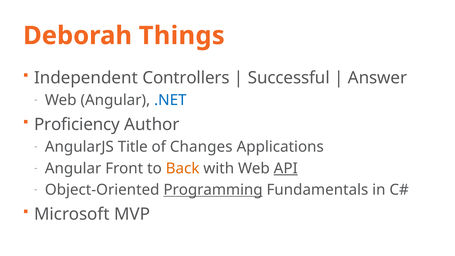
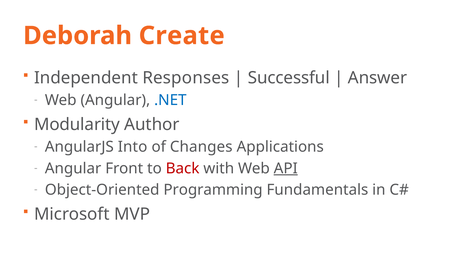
Things: Things -> Create
Controllers: Controllers -> Responses
Proficiency: Proficiency -> Modularity
Title: Title -> Into
Back colour: orange -> red
Programming underline: present -> none
